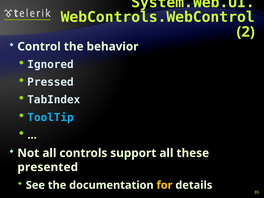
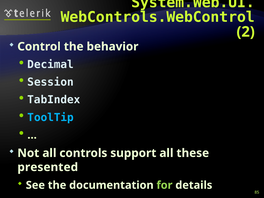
Ignored: Ignored -> Decimal
Pressed: Pressed -> Session
for colour: yellow -> light green
